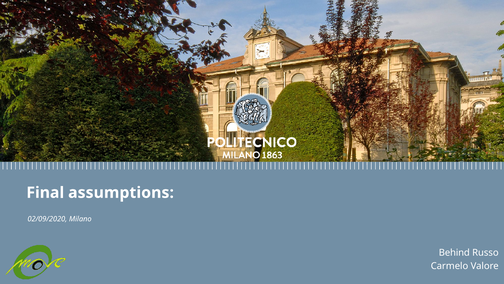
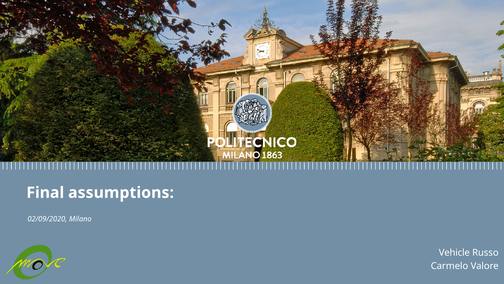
Behind: Behind -> Vehicle
